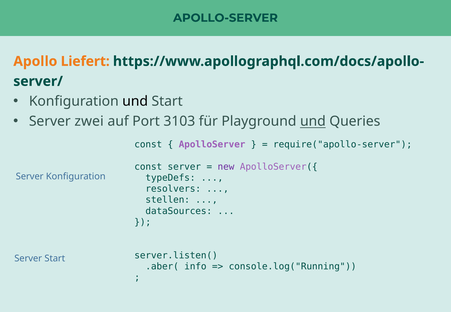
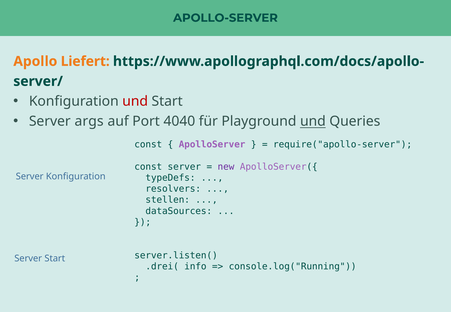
und at (135, 101) colour: black -> red
zwei: zwei -> args
3103: 3103 -> 4040
.aber(: .aber( -> .drei(
